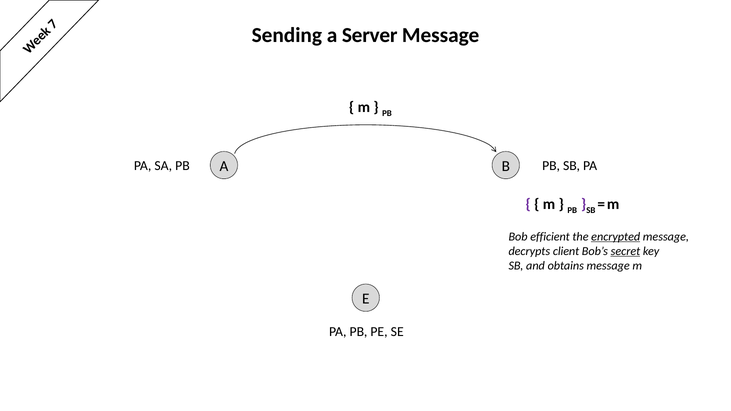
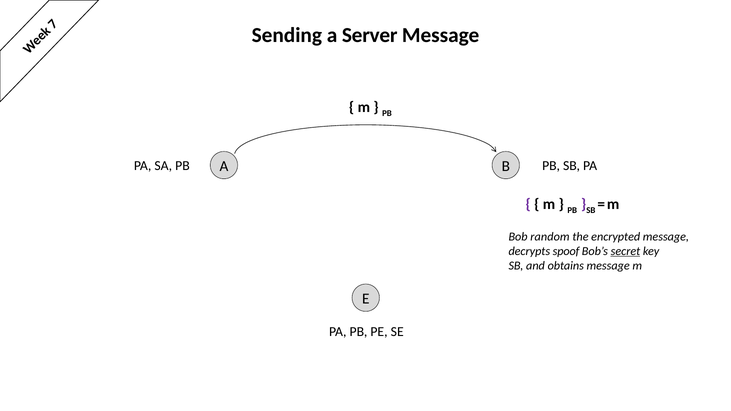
efficient: efficient -> random
encrypted underline: present -> none
client: client -> spoof
